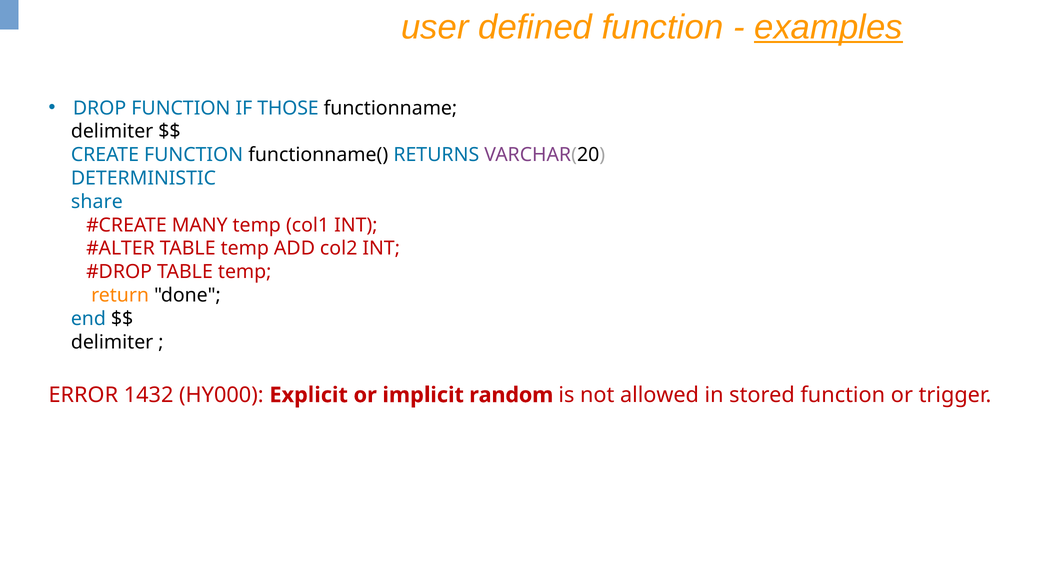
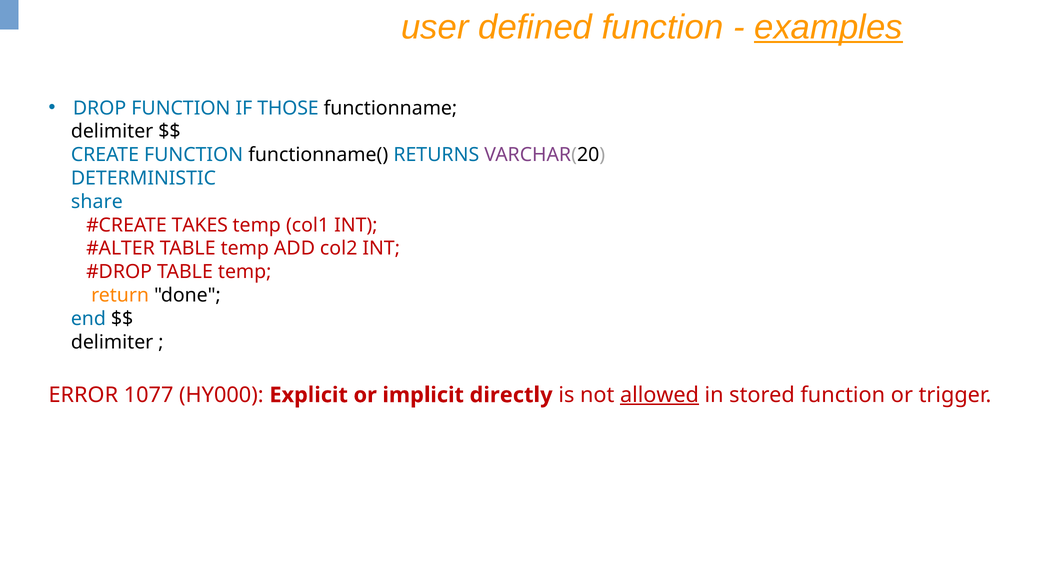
MANY: MANY -> TAKES
1432: 1432 -> 1077
random: random -> directly
allowed underline: none -> present
